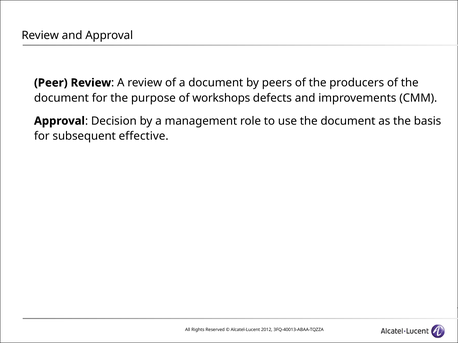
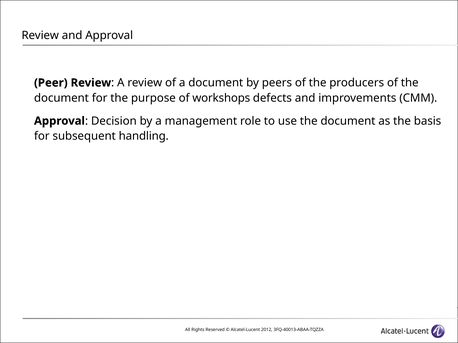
effective: effective -> handling
